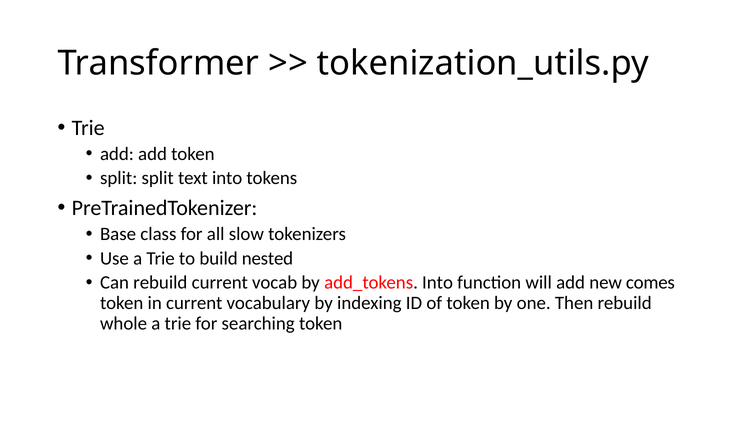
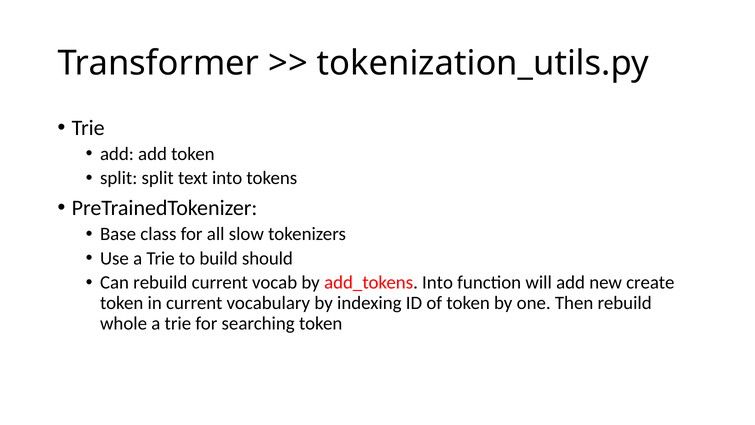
nested: nested -> should
comes: comes -> create
